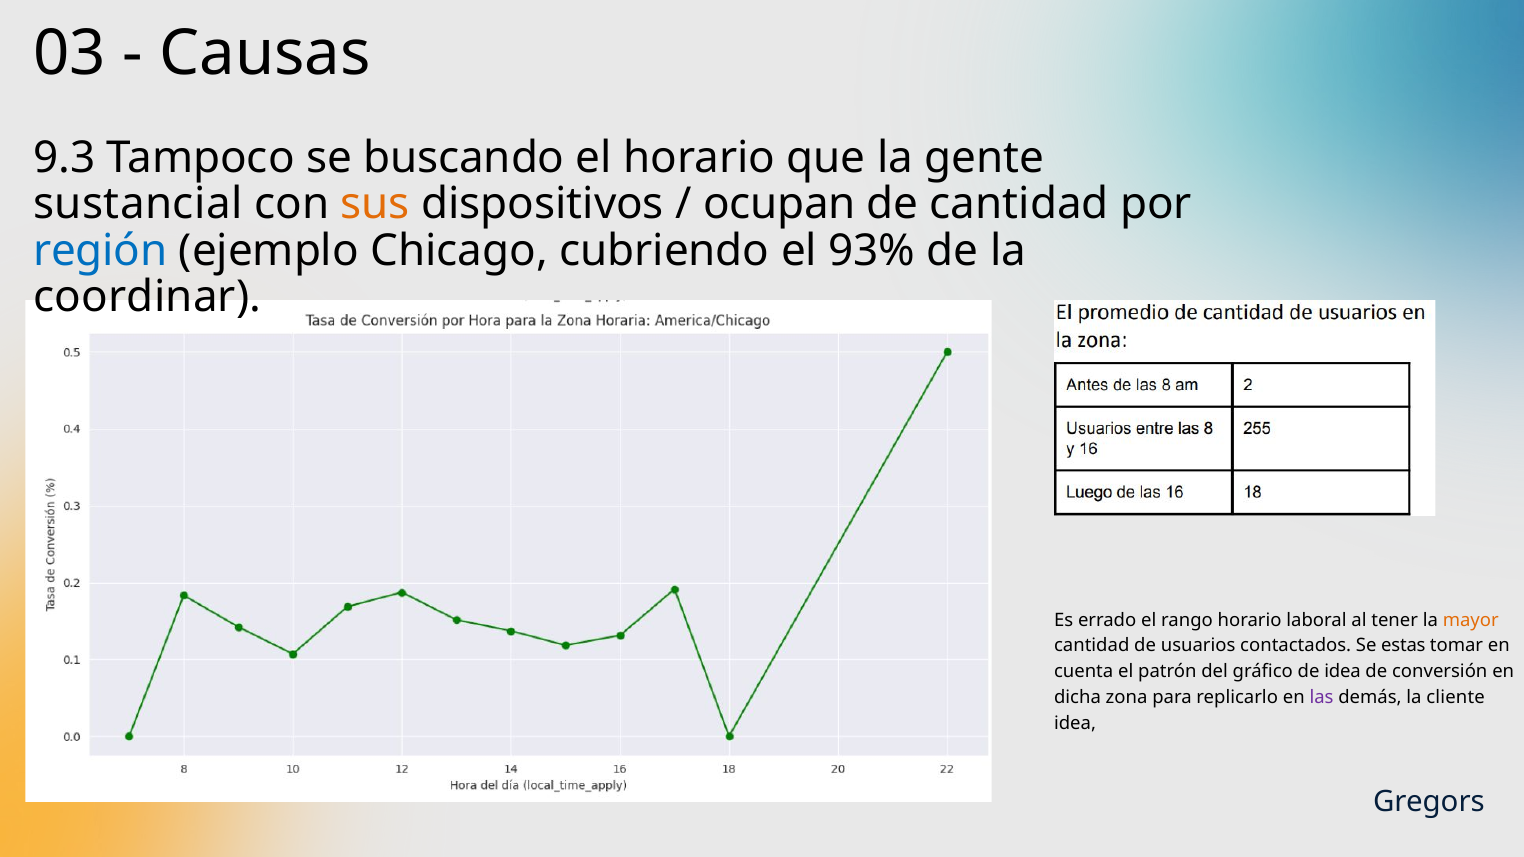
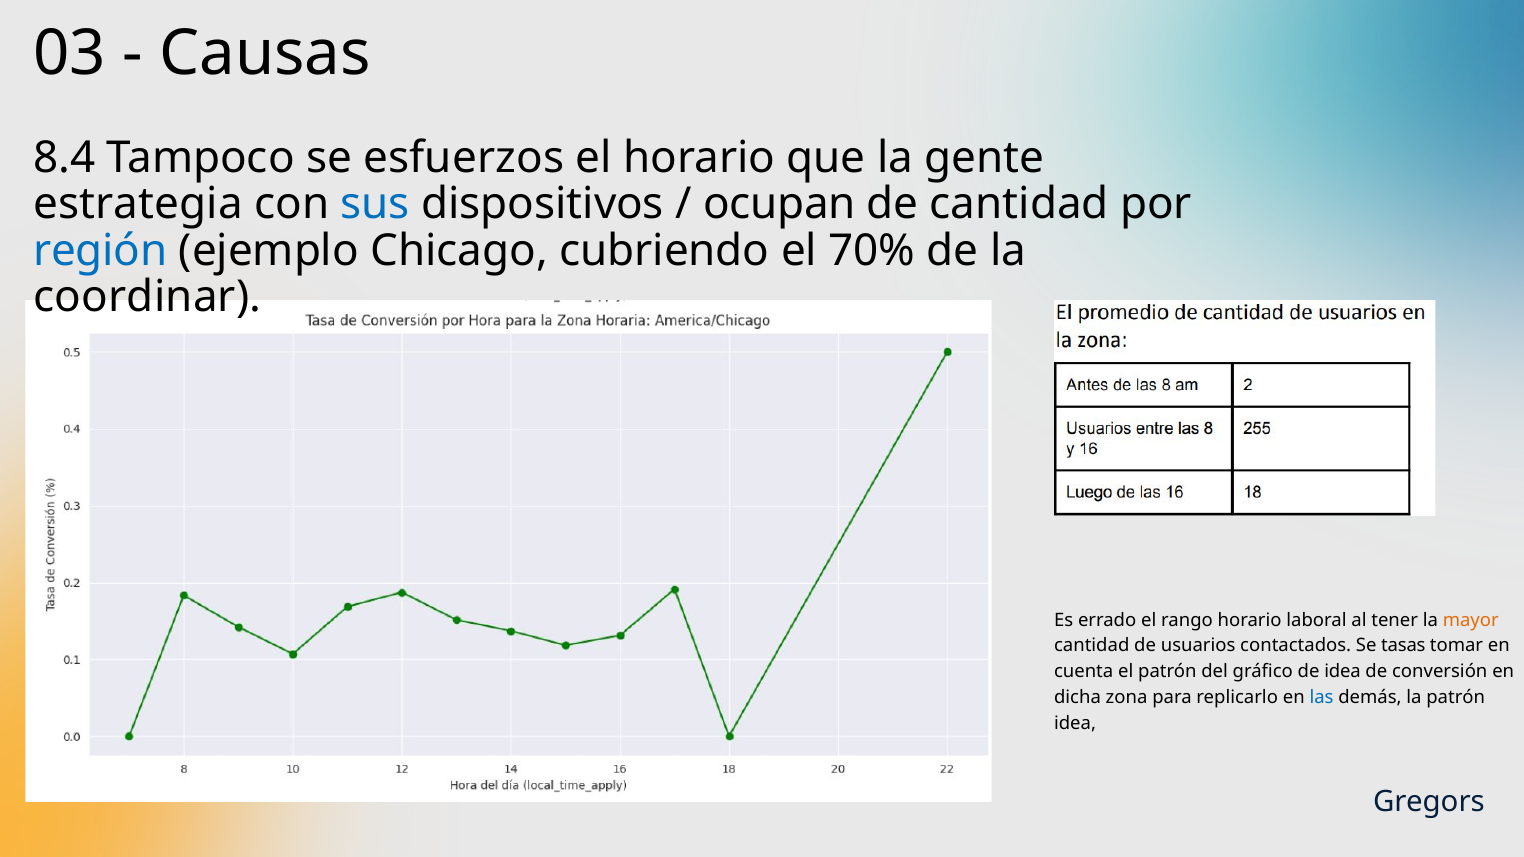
9.3: 9.3 -> 8.4
buscando: buscando -> esfuerzos
sustancial: sustancial -> estrategia
sus colour: orange -> blue
93%: 93% -> 70%
estas: estas -> tasas
las colour: purple -> blue
la cliente: cliente -> patrón
